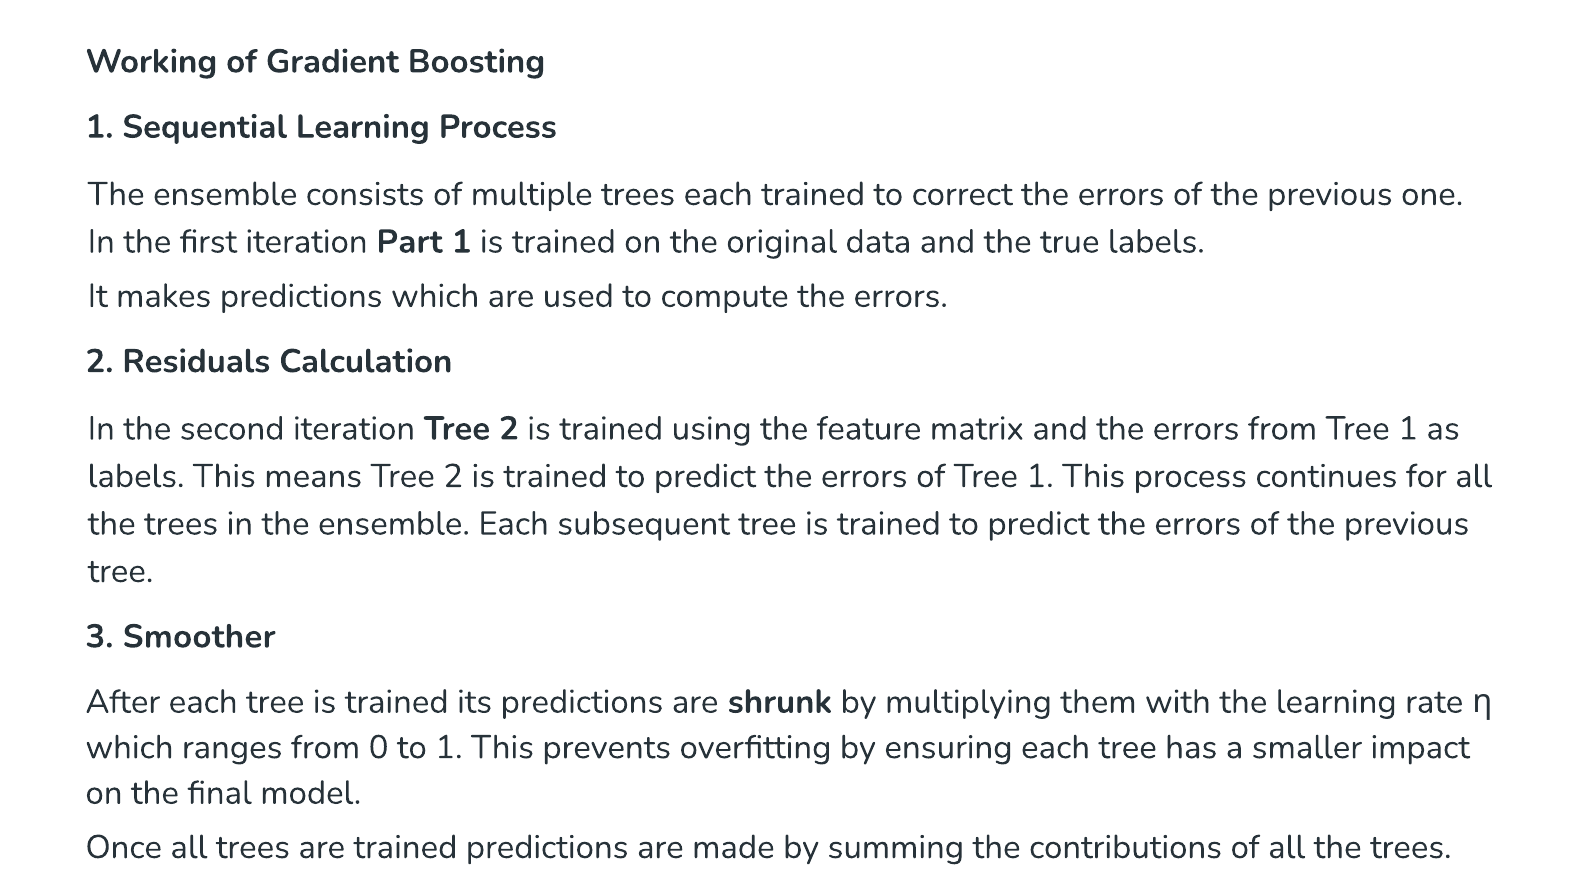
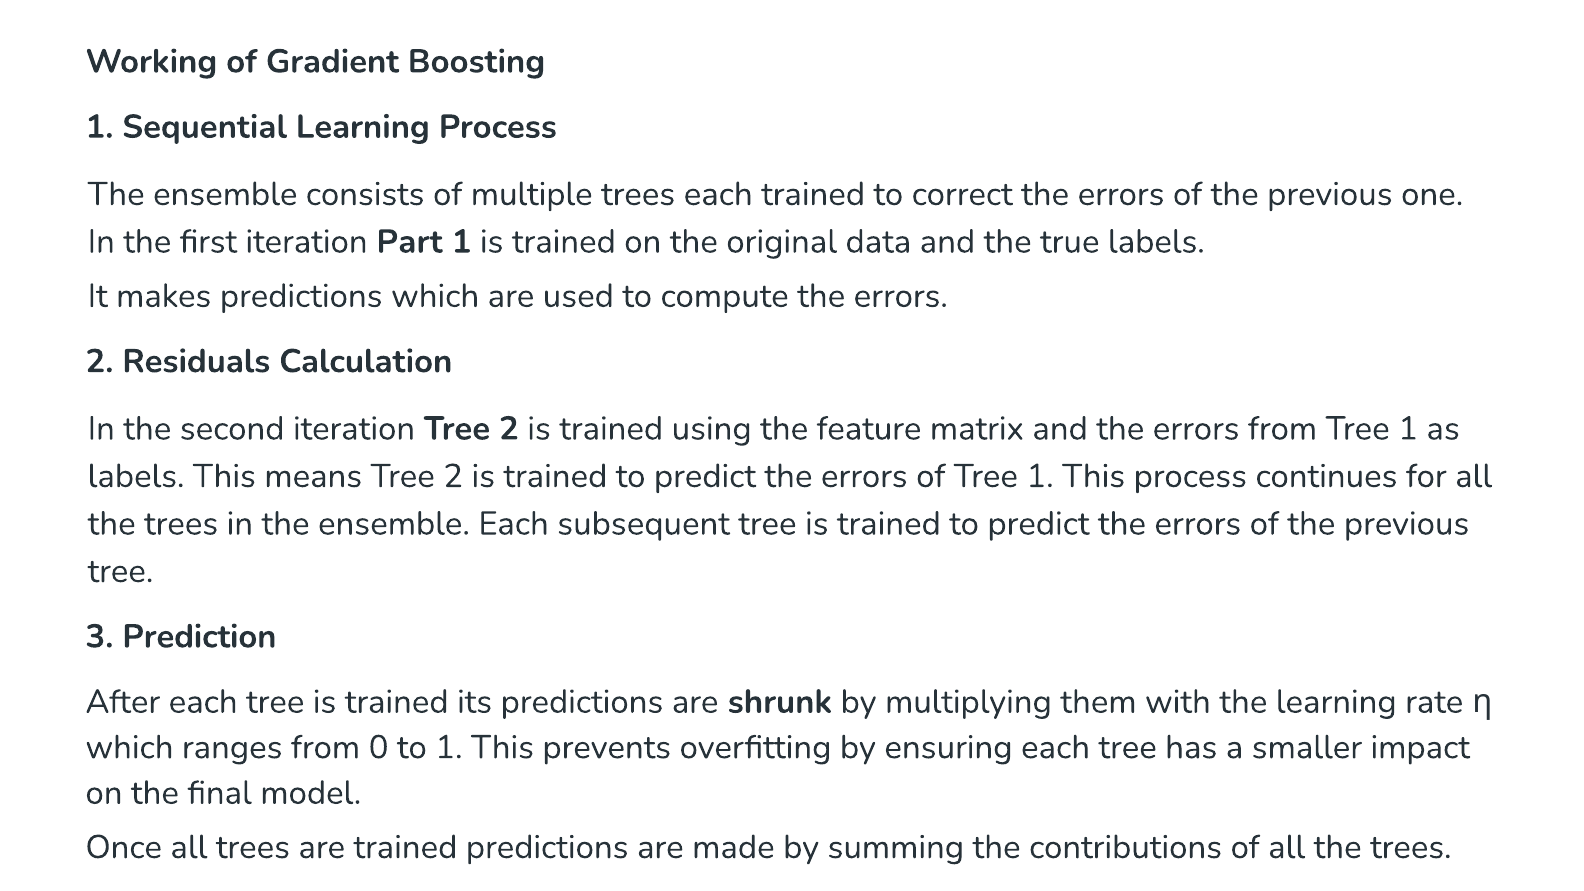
Smoother: Smoother -> Prediction
